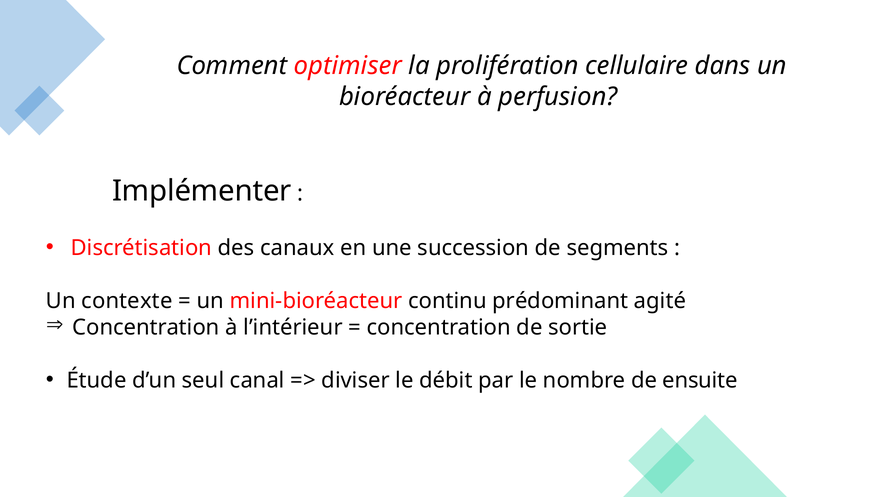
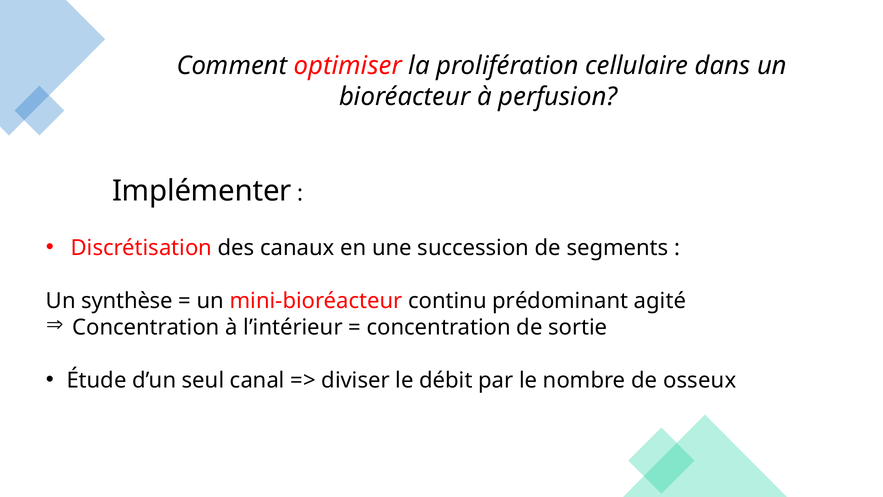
contexte: contexte -> synthèse
ensuite: ensuite -> osseux
